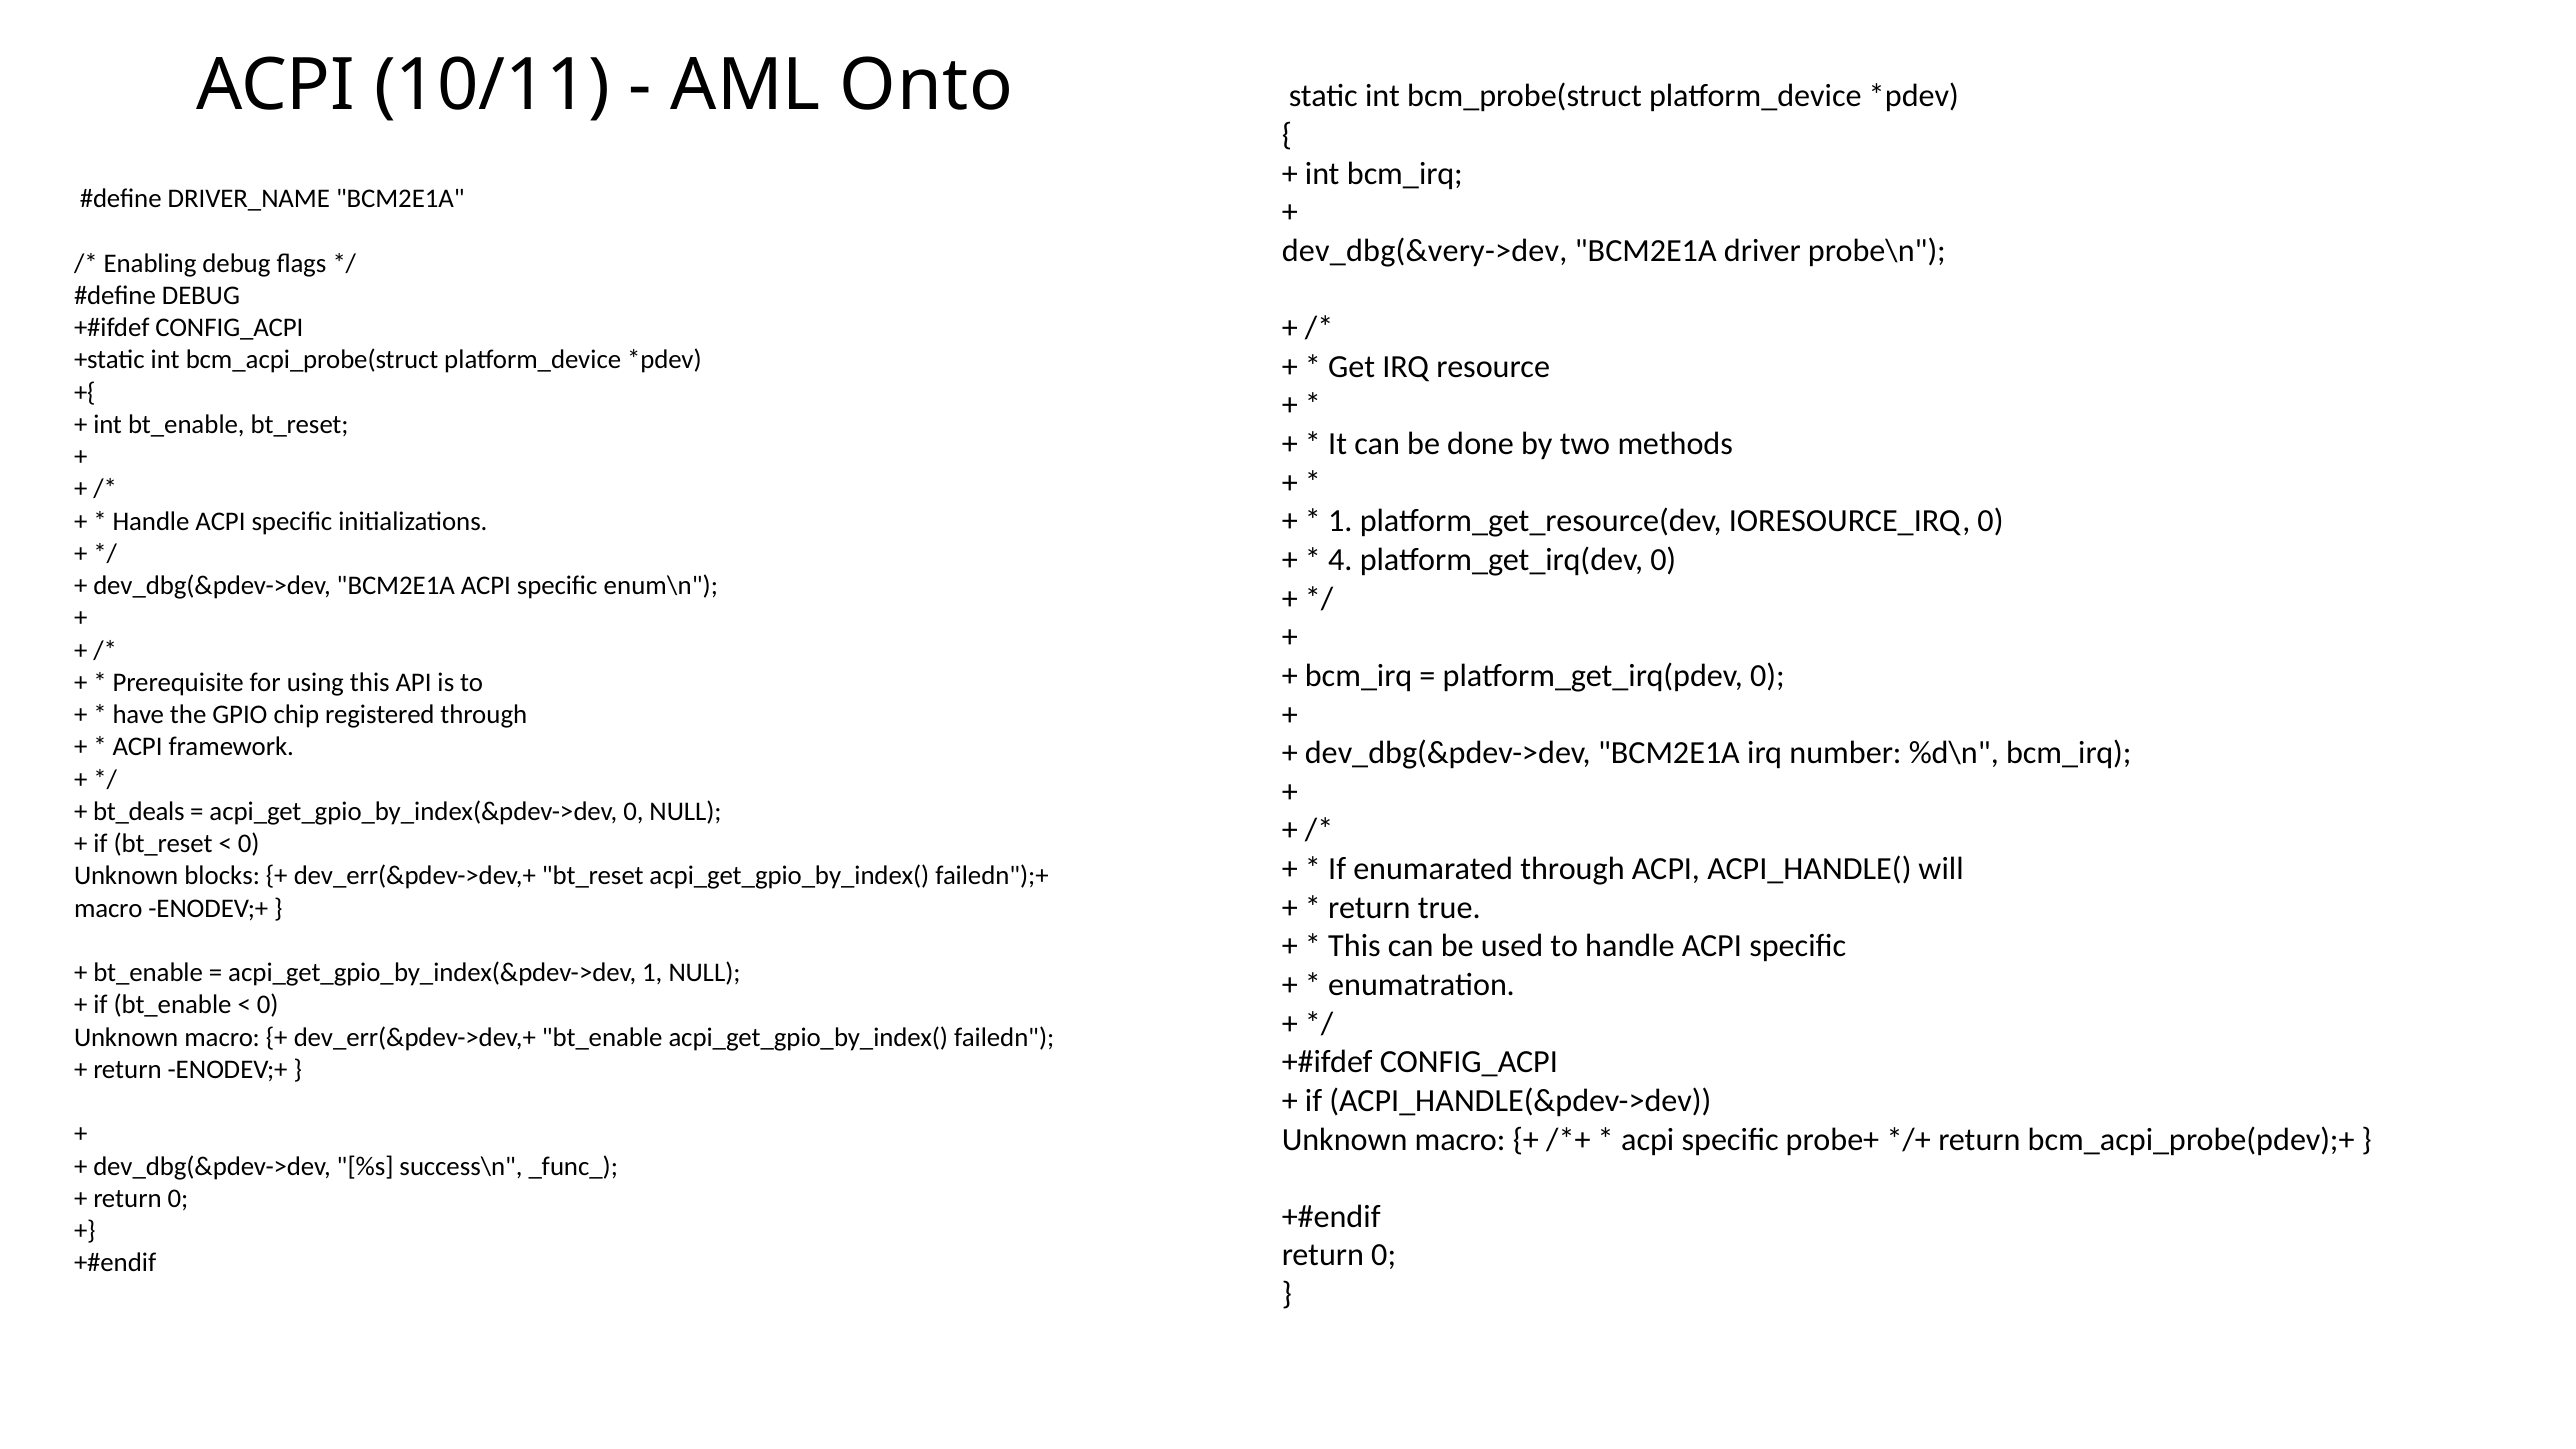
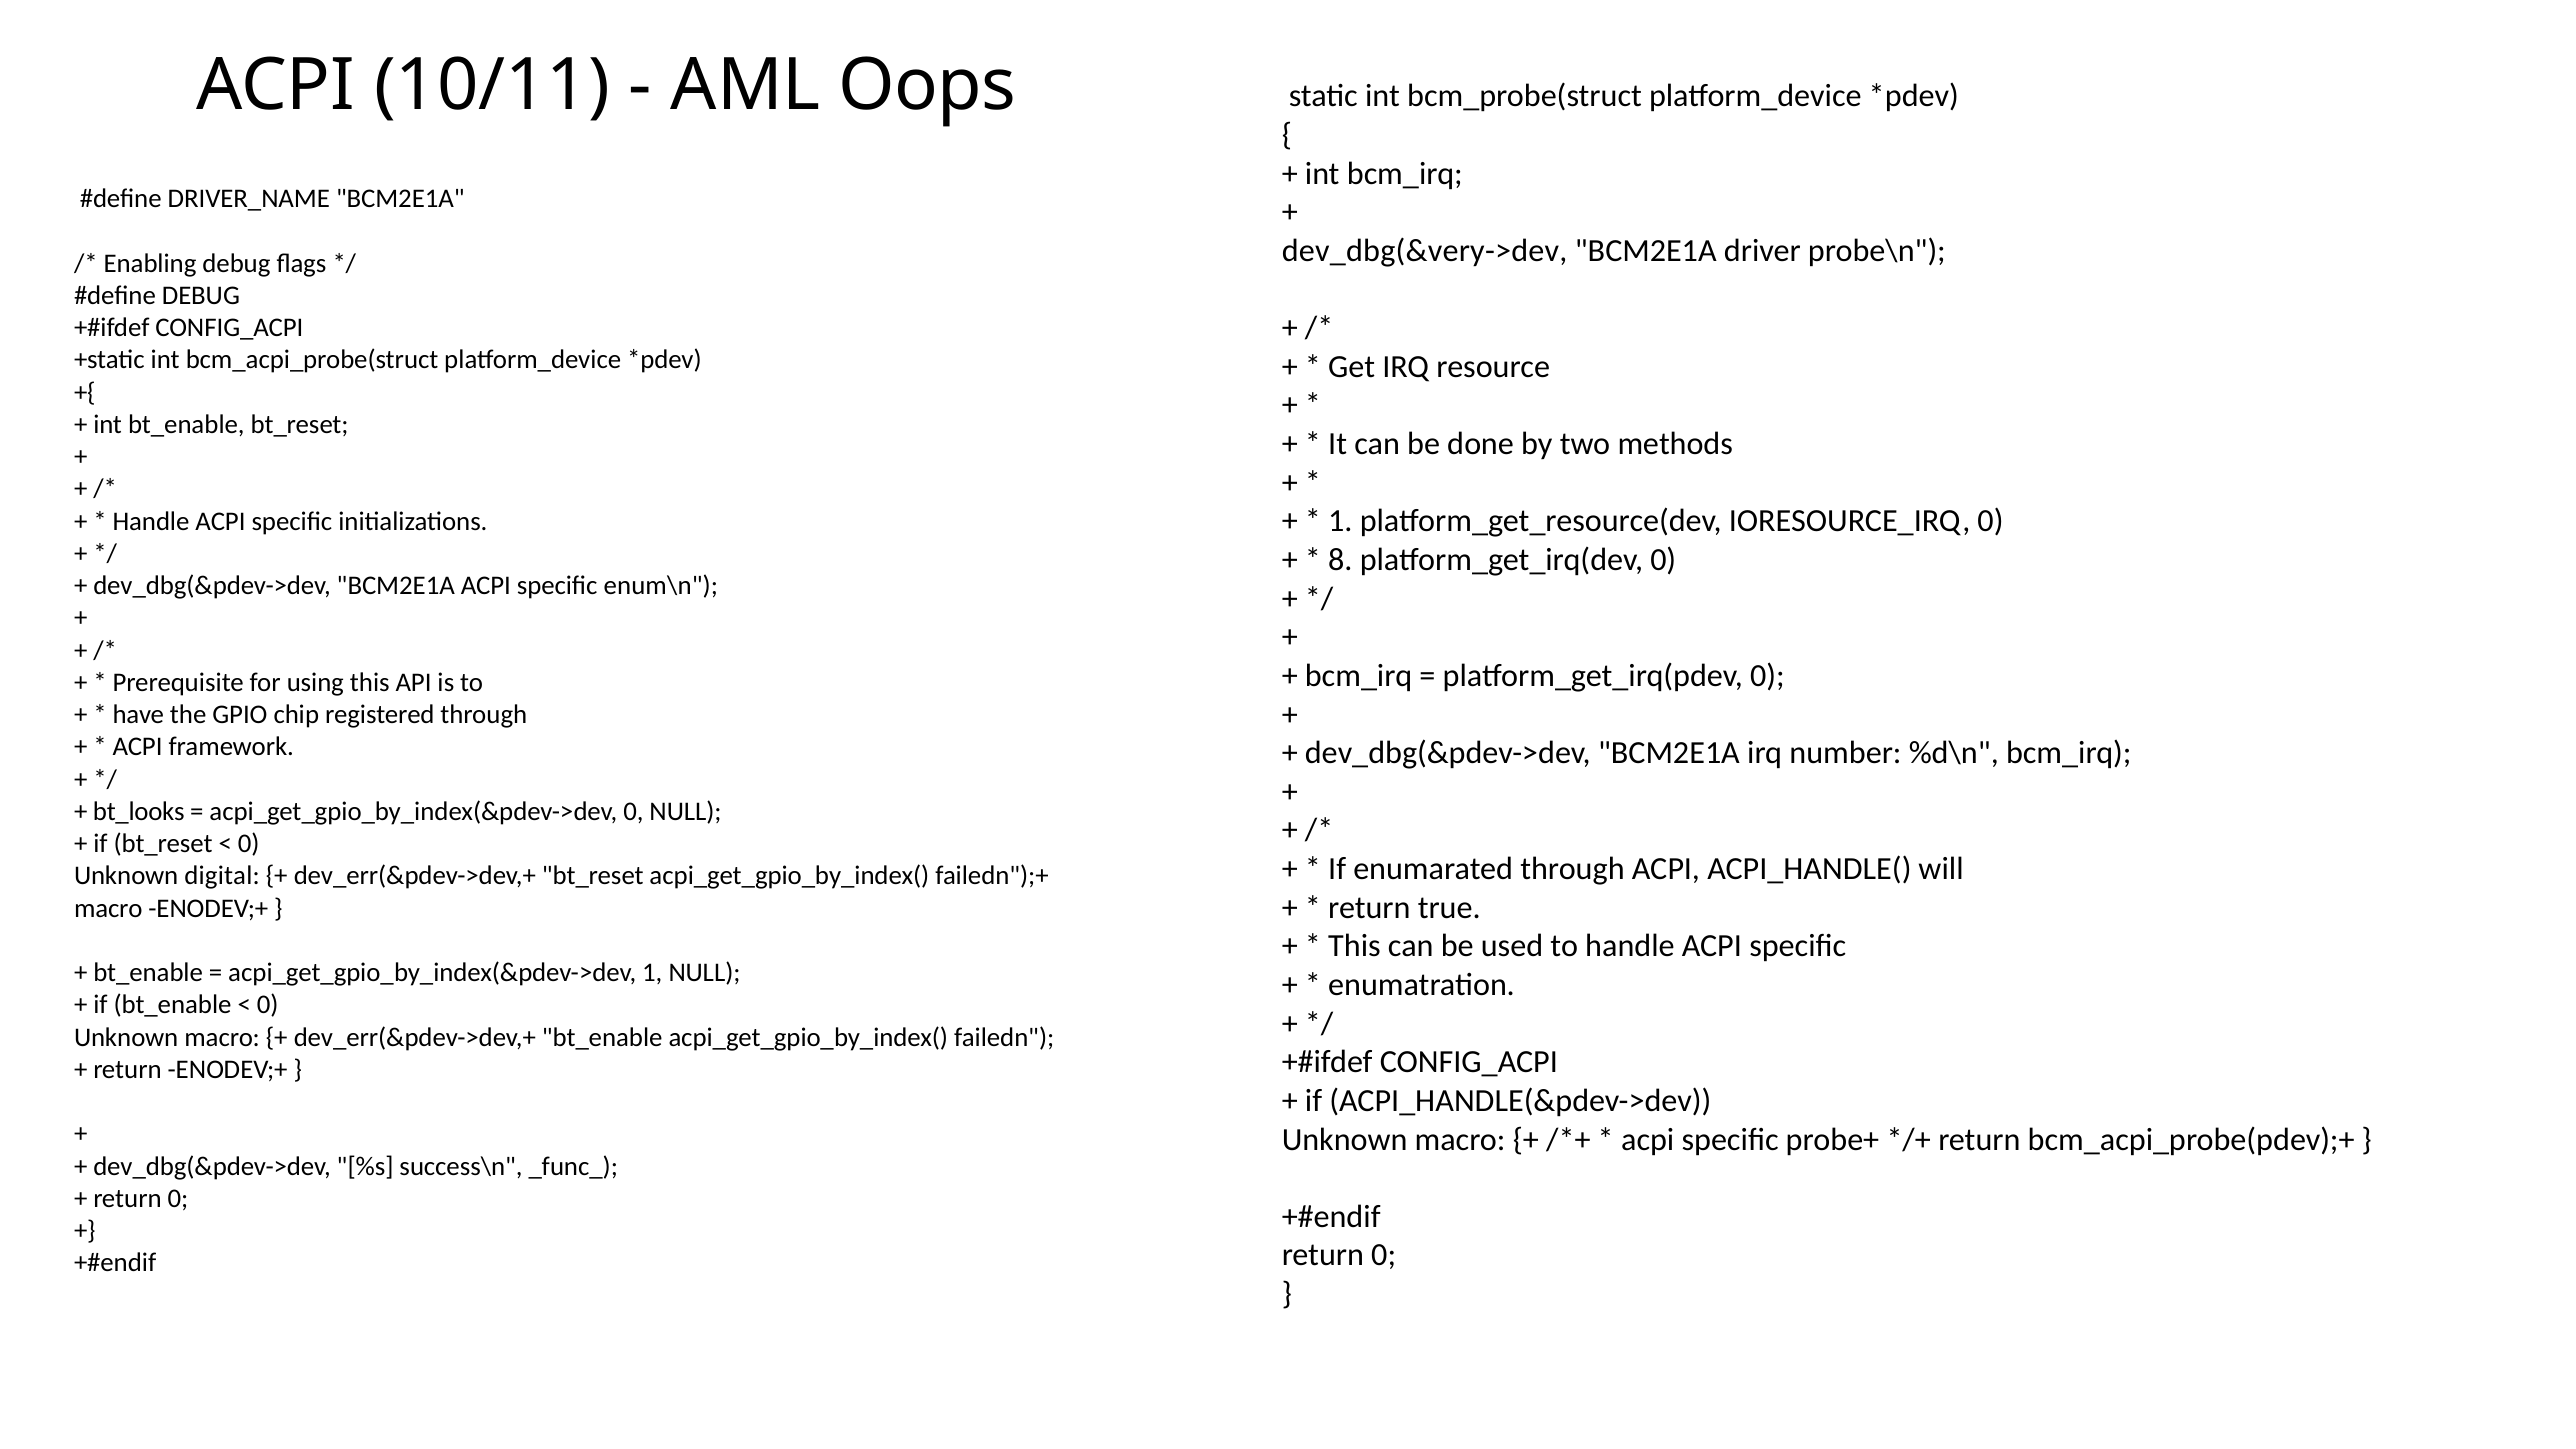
Onto: Onto -> Oops
4: 4 -> 8
bt_deals: bt_deals -> bt_looks
blocks: blocks -> digital
